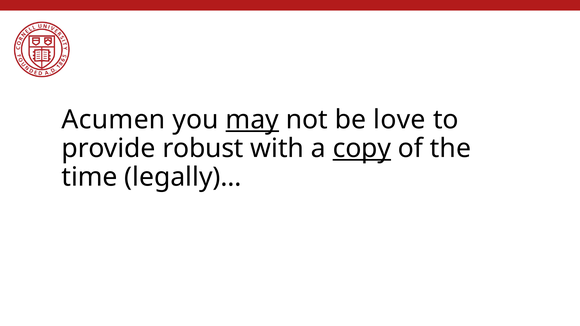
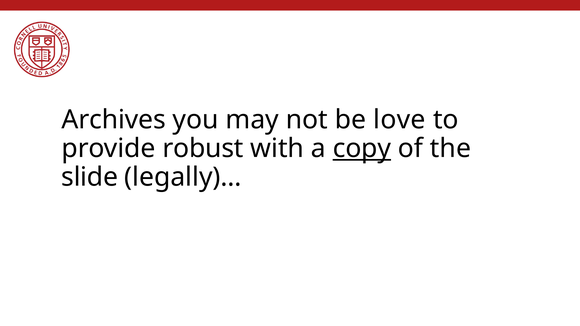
Acumen: Acumen -> Archives
may underline: present -> none
time: time -> slide
